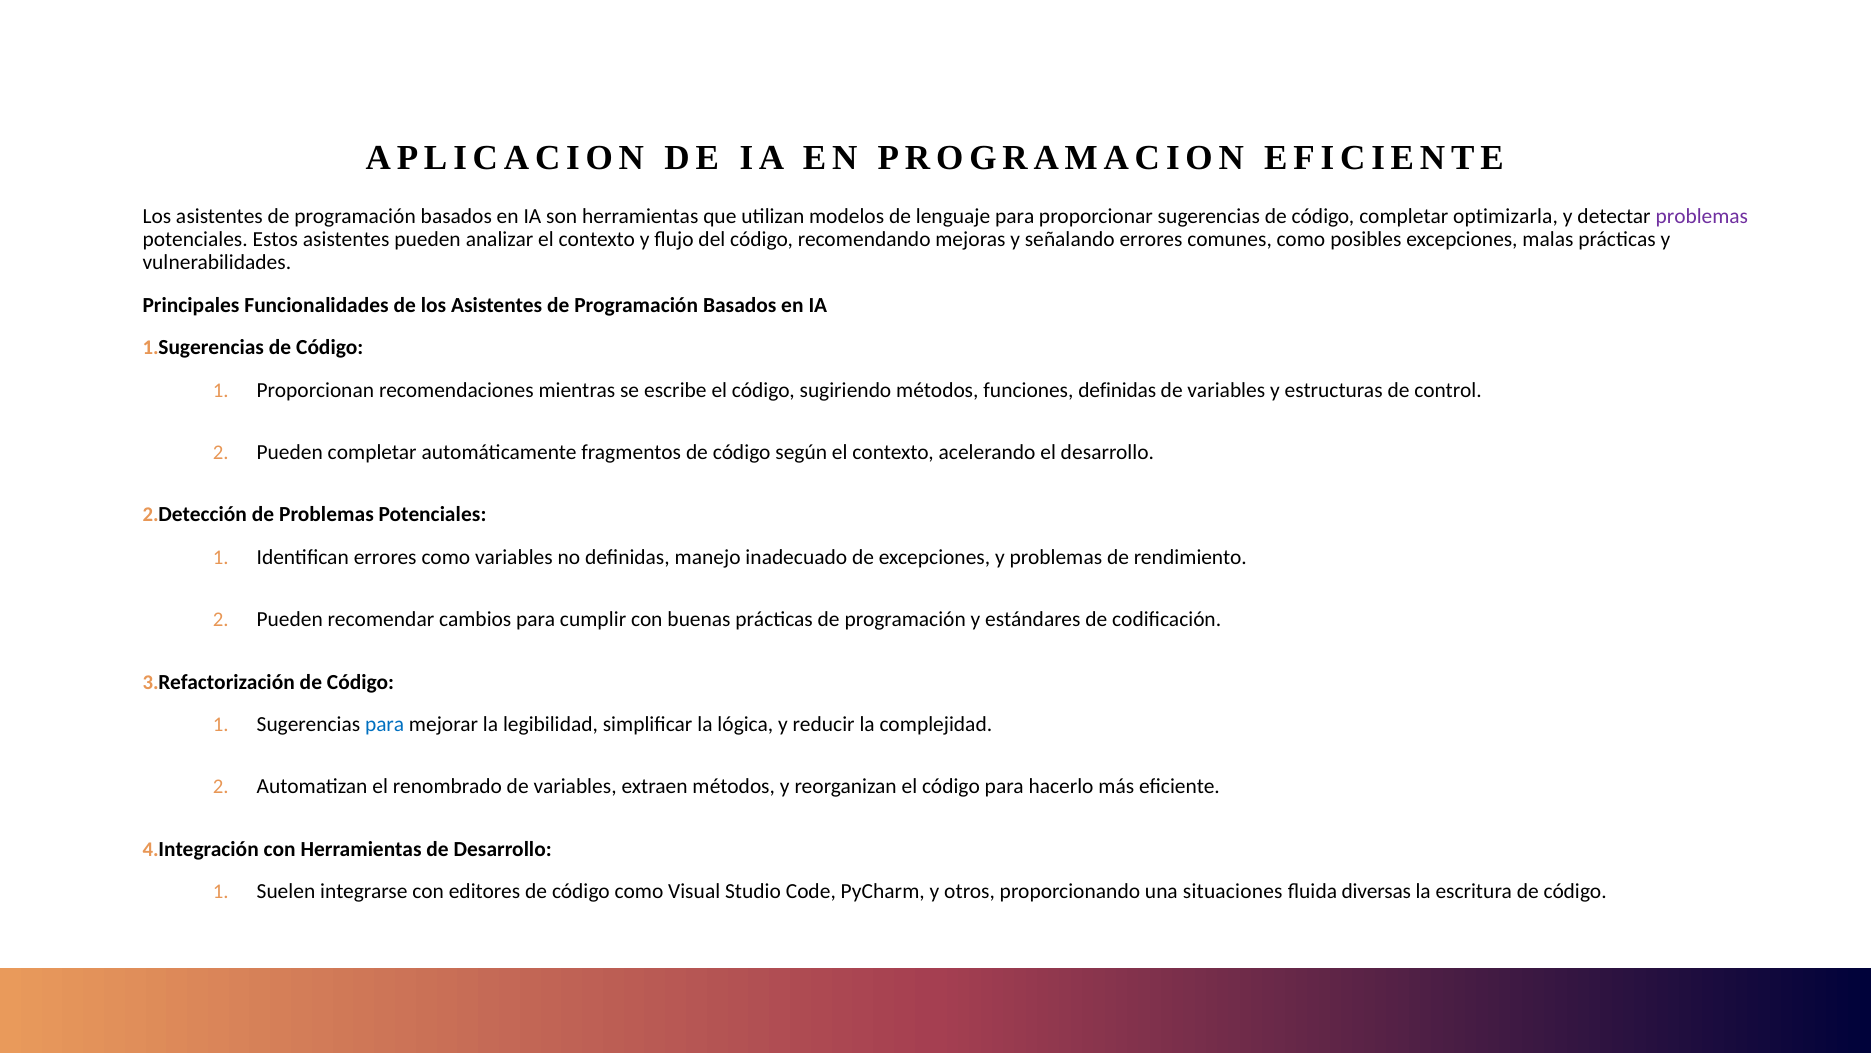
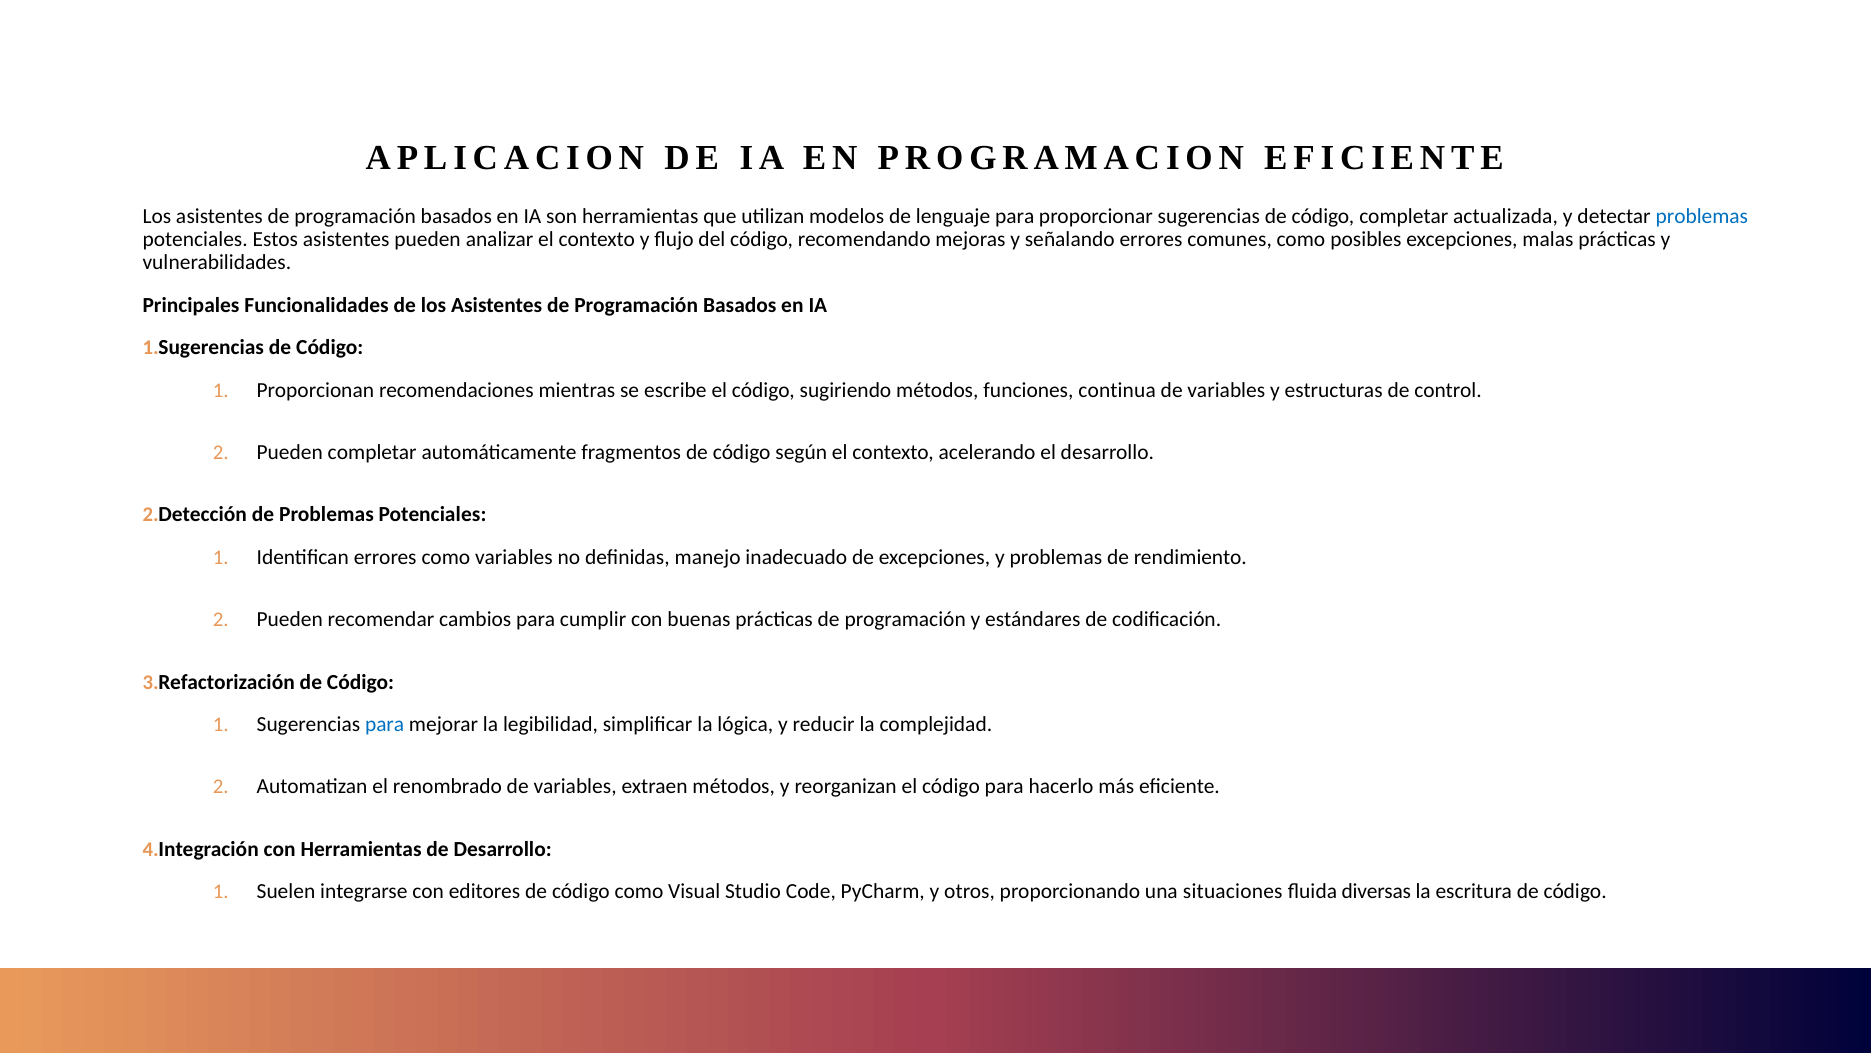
optimizarla: optimizarla -> actualizada
problemas at (1702, 216) colour: purple -> blue
funciones definidas: definidas -> continua
